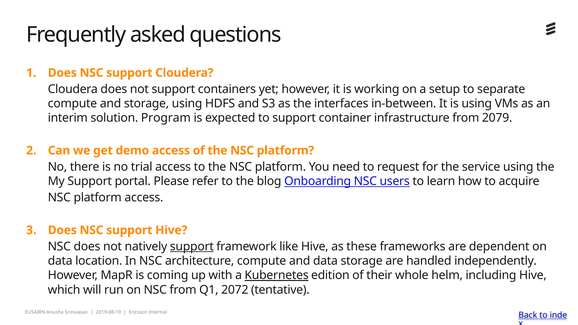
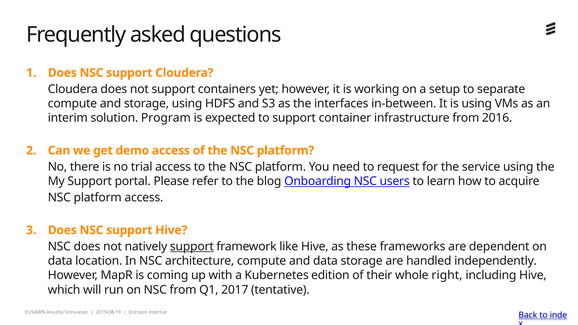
2079: 2079 -> 2016
Kubernetes underline: present -> none
helm: helm -> right
2072: 2072 -> 2017
